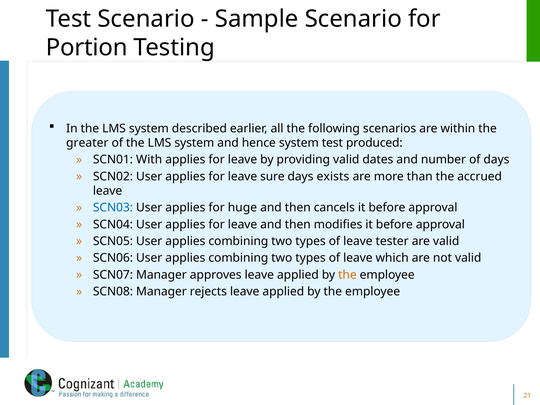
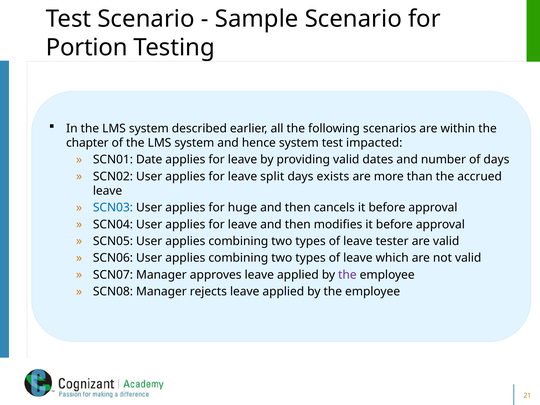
greater: greater -> chapter
produced: produced -> impacted
With: With -> Date
sure: sure -> split
the at (347, 275) colour: orange -> purple
